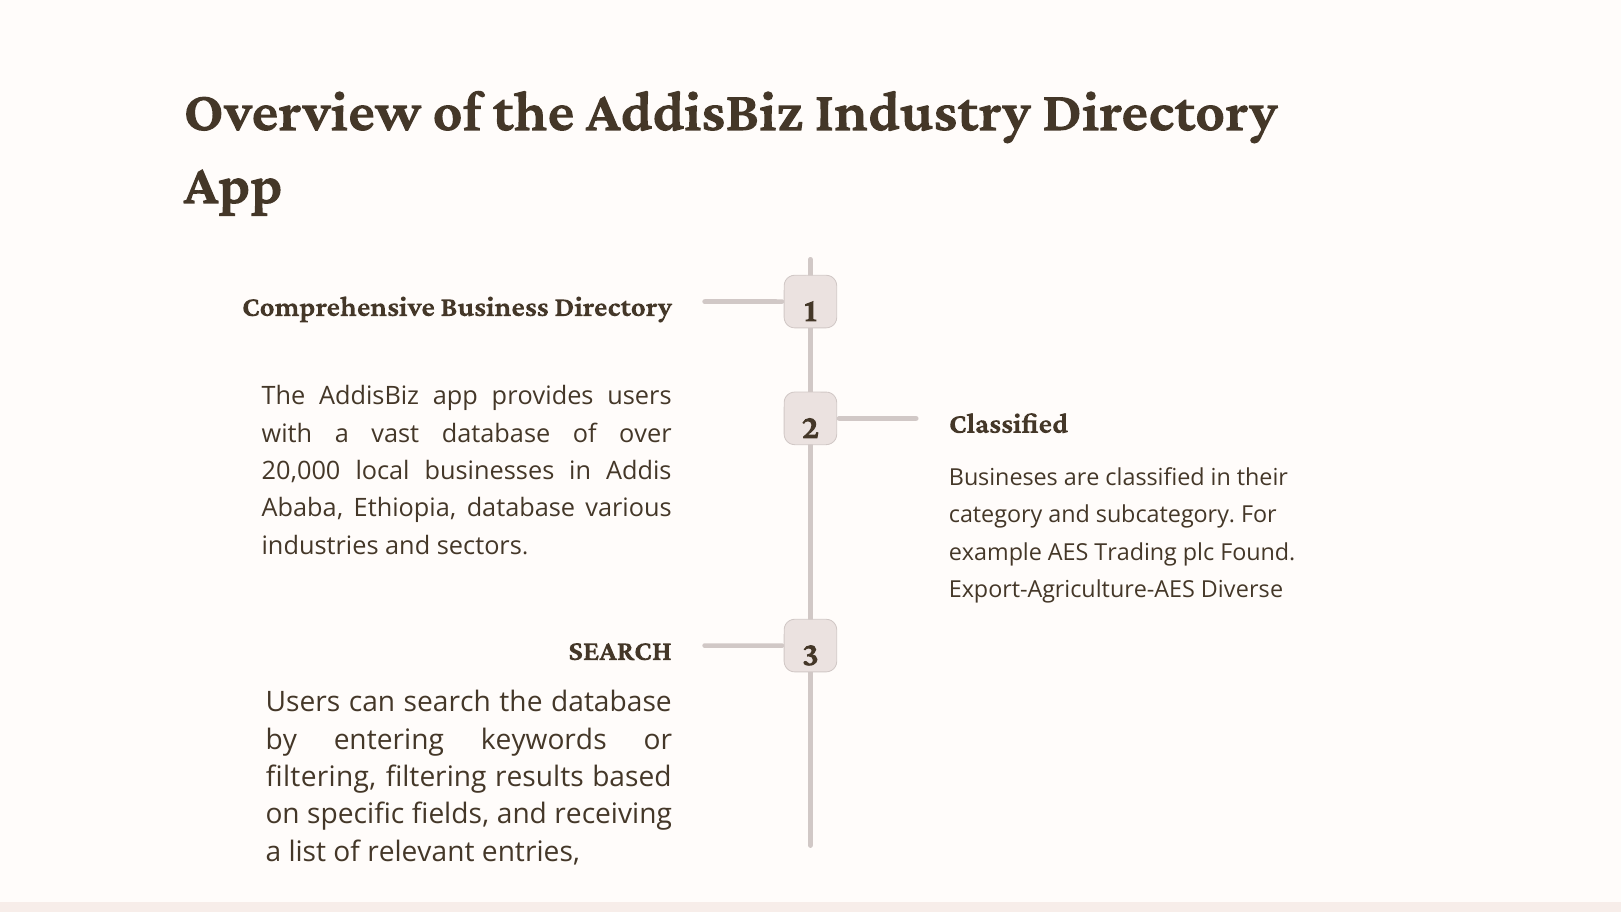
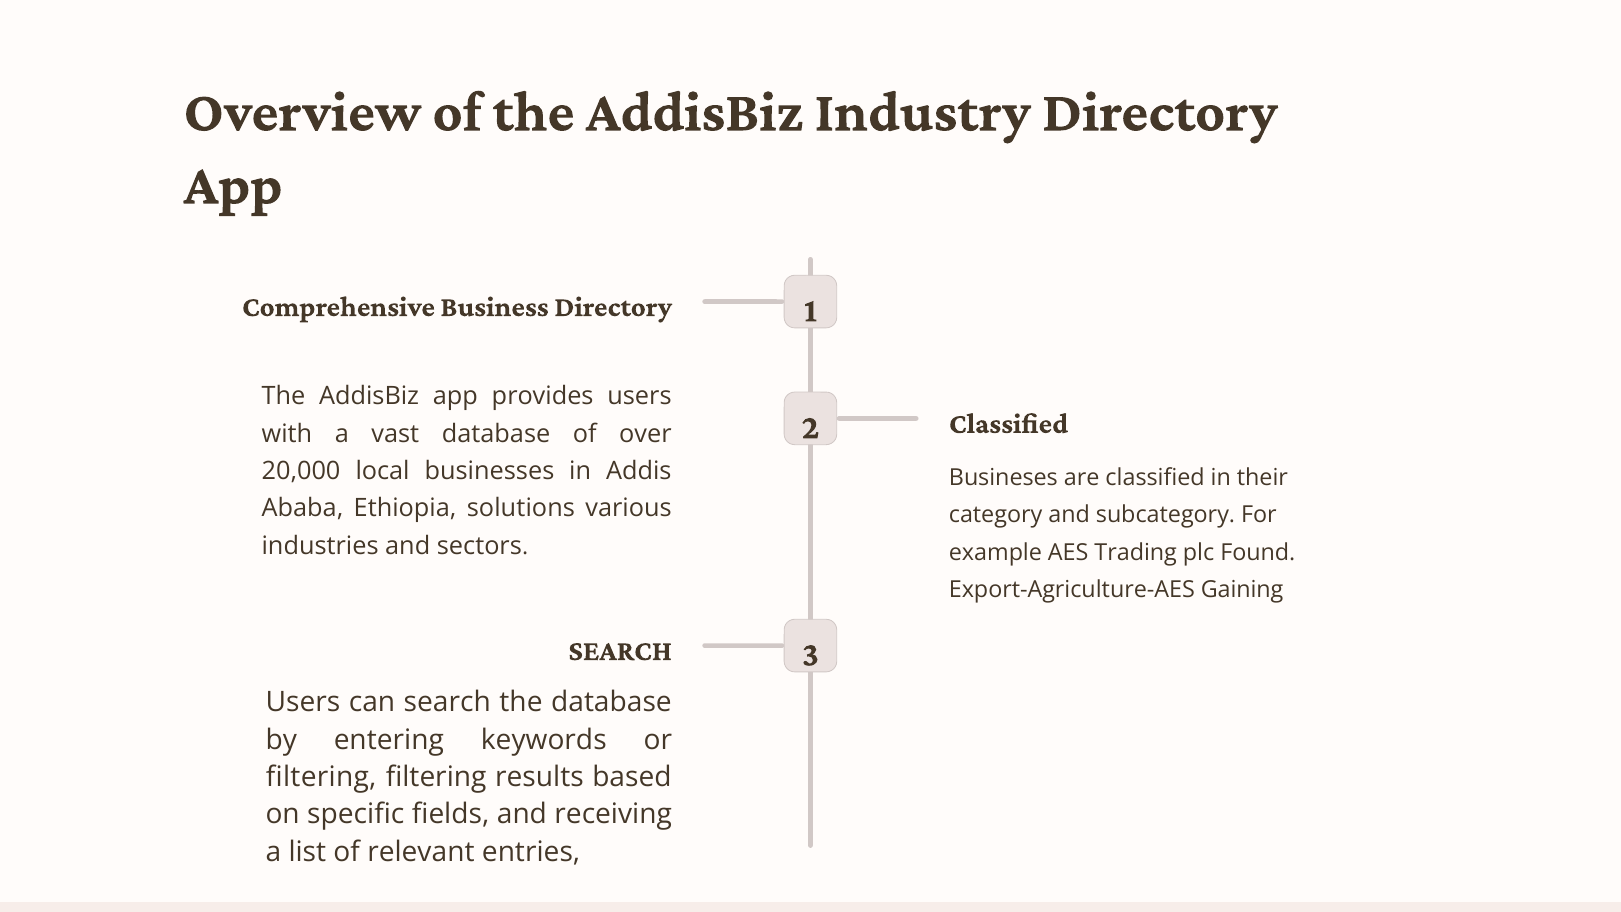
Ethiopia database: database -> solutions
Diverse: Diverse -> Gaining
